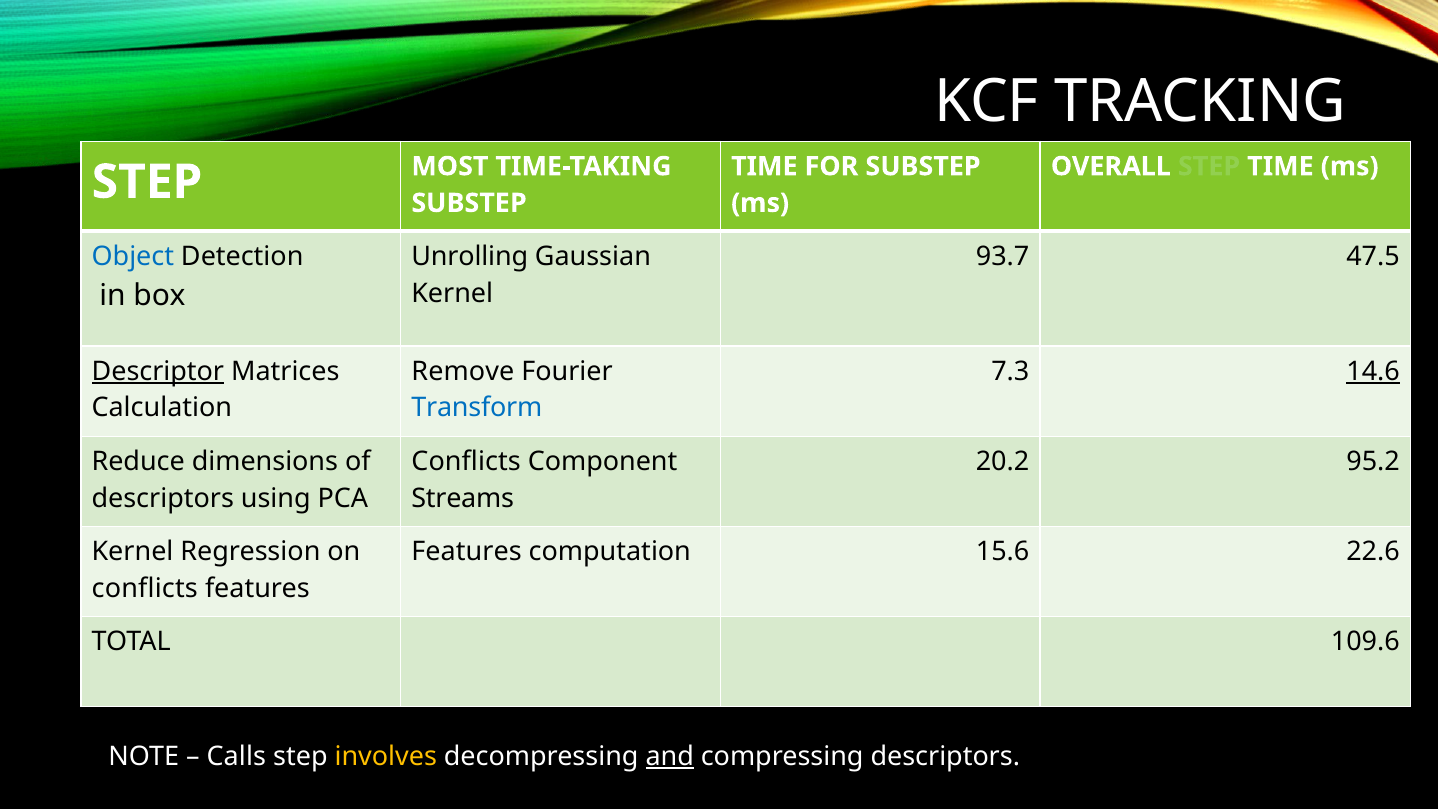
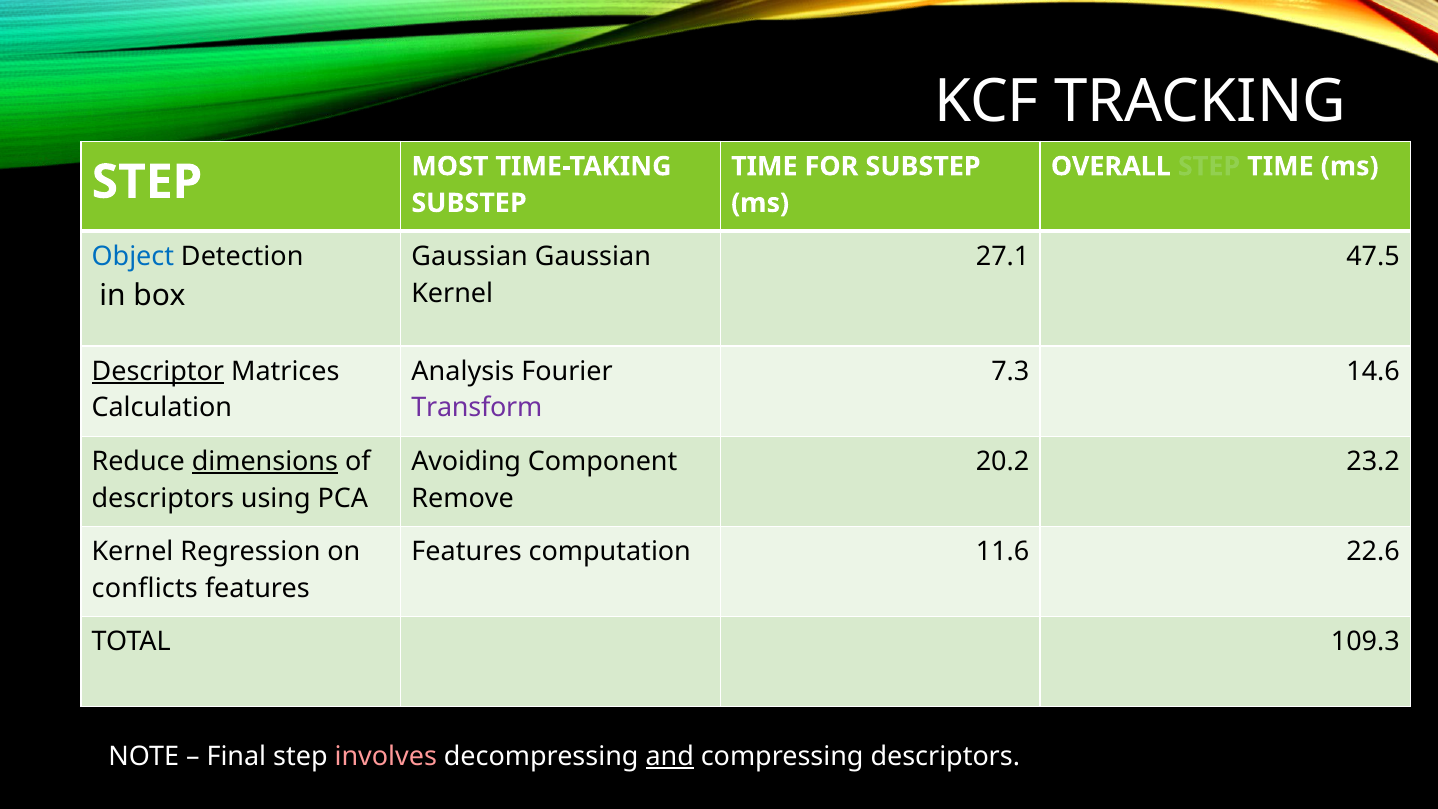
Unrolling at (470, 257): Unrolling -> Gaussian
93.7: 93.7 -> 27.1
Remove: Remove -> Analysis
14.6 underline: present -> none
Transform colour: blue -> purple
dimensions underline: none -> present
Conflicts at (466, 461): Conflicts -> Avoiding
95.2: 95.2 -> 23.2
Streams: Streams -> Remove
15.6: 15.6 -> 11.6
109.6: 109.6 -> 109.3
Calls: Calls -> Final
involves colour: yellow -> pink
